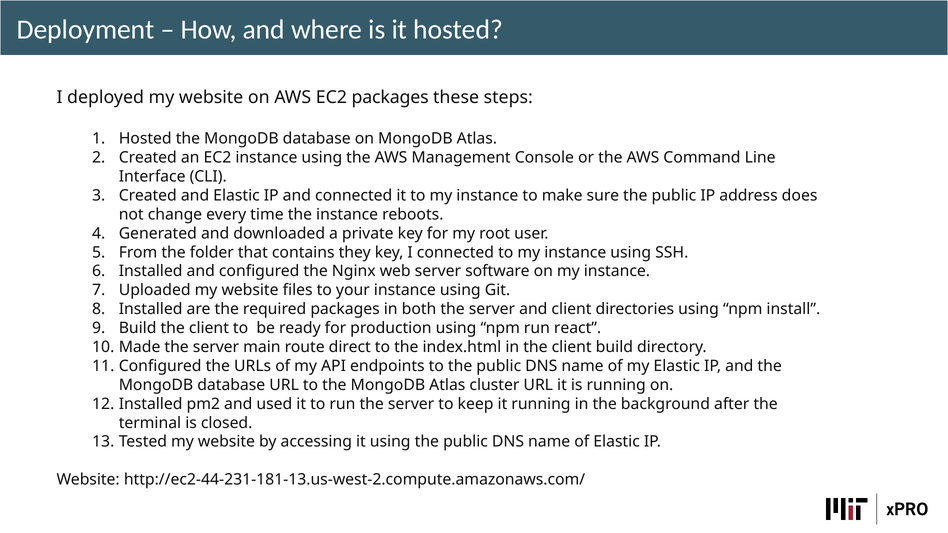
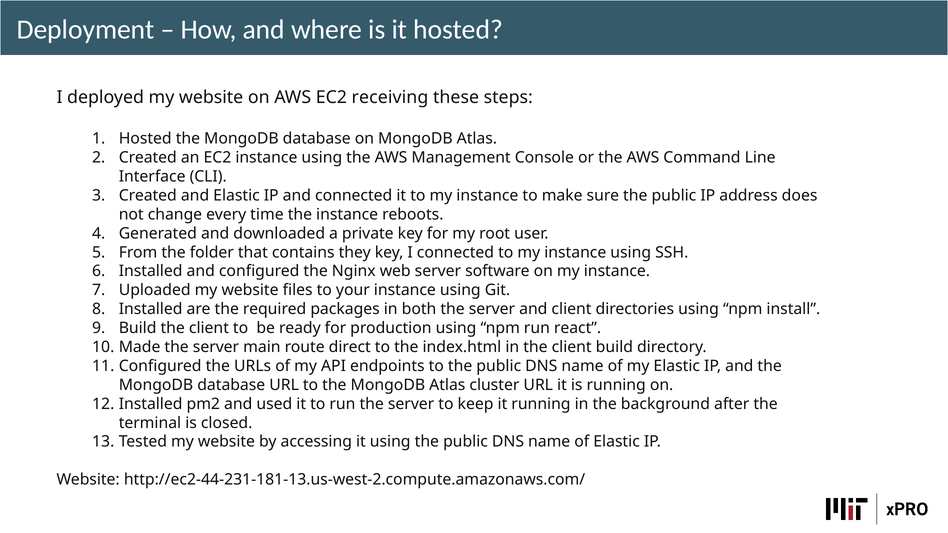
EC2 packages: packages -> receiving
